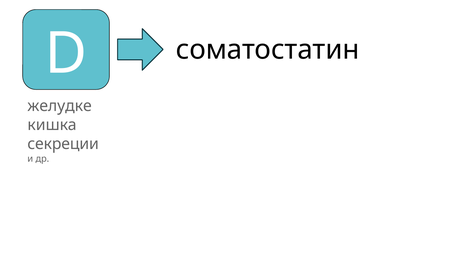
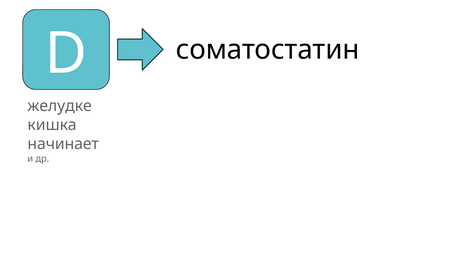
секреции: секреции -> начинает
